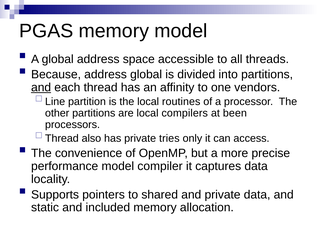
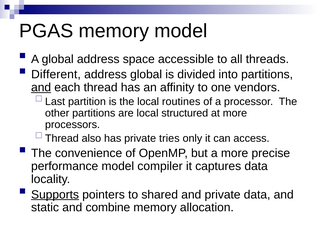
Because: Because -> Different
Line: Line -> Last
compilers: compilers -> structured
at been: been -> more
Supports underline: none -> present
included: included -> combine
